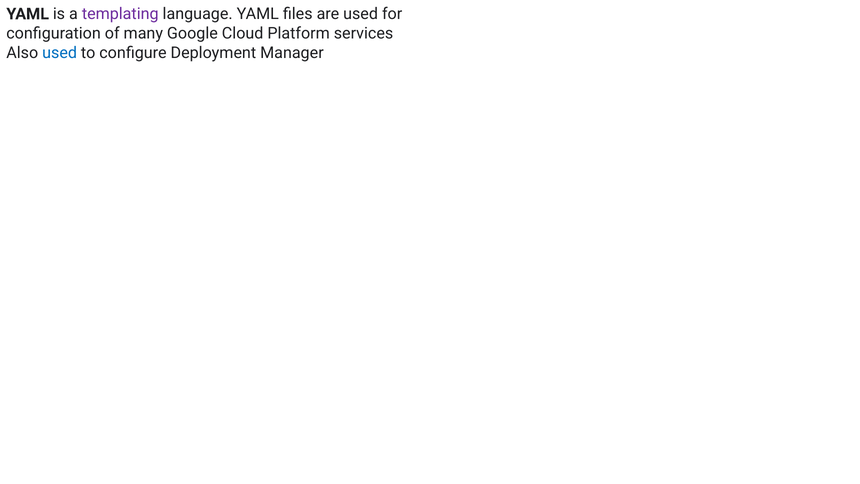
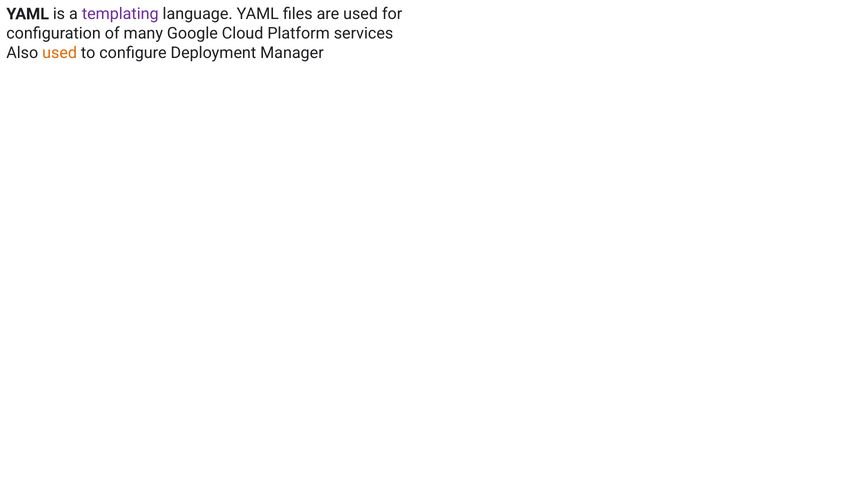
used at (60, 53) colour: blue -> orange
